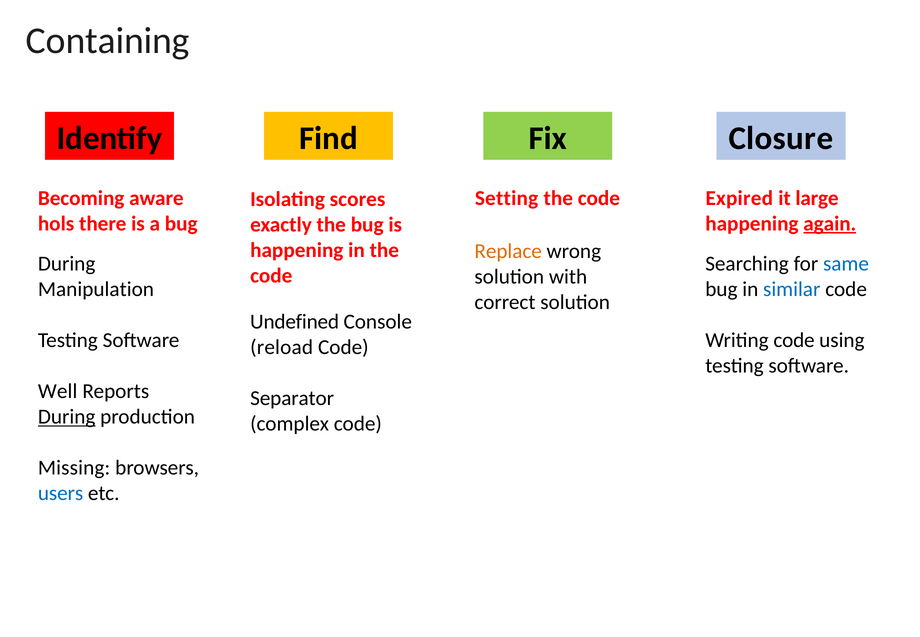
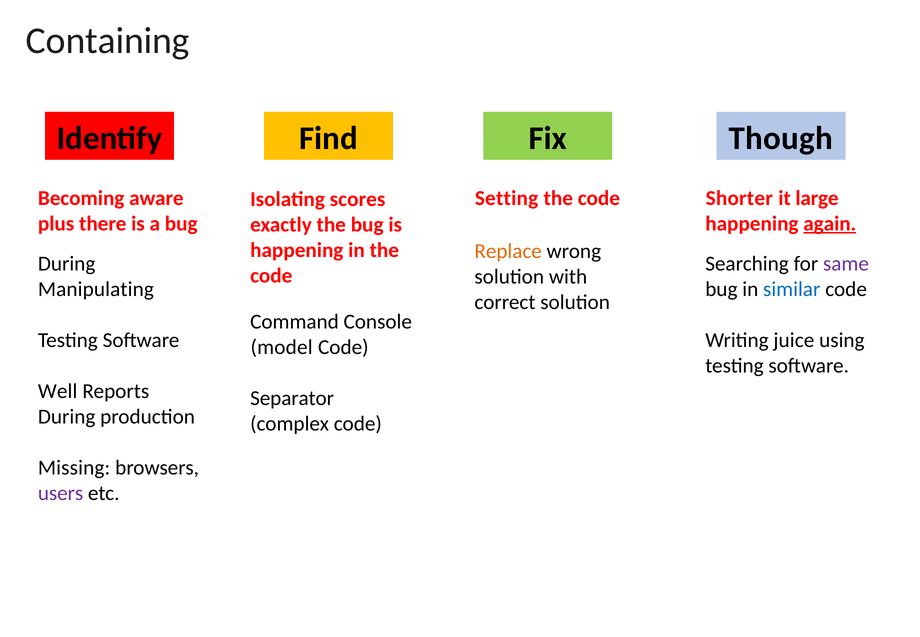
Closure: Closure -> Though
Expired: Expired -> Shorter
hols: hols -> plus
same colour: blue -> purple
Manipulation: Manipulation -> Manipulating
Undefined: Undefined -> Command
Writing code: code -> juice
reload: reload -> model
During at (67, 417) underline: present -> none
users colour: blue -> purple
